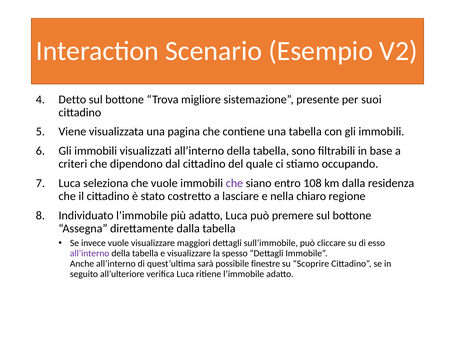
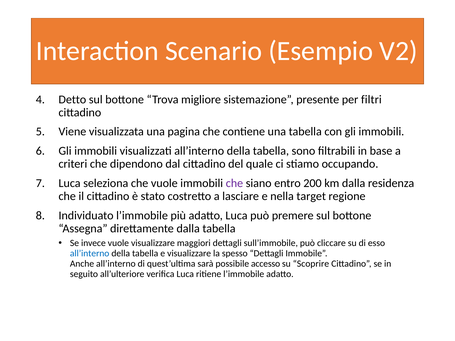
suoi: suoi -> filtri
108: 108 -> 200
chiaro: chiaro -> target
all’interno at (90, 254) colour: purple -> blue
finestre: finestre -> accesso
